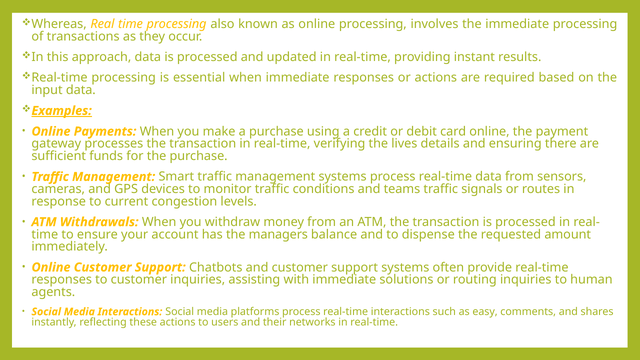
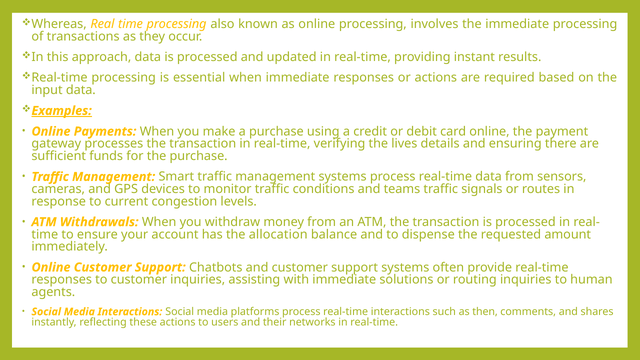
managers: managers -> allocation
easy: easy -> then
